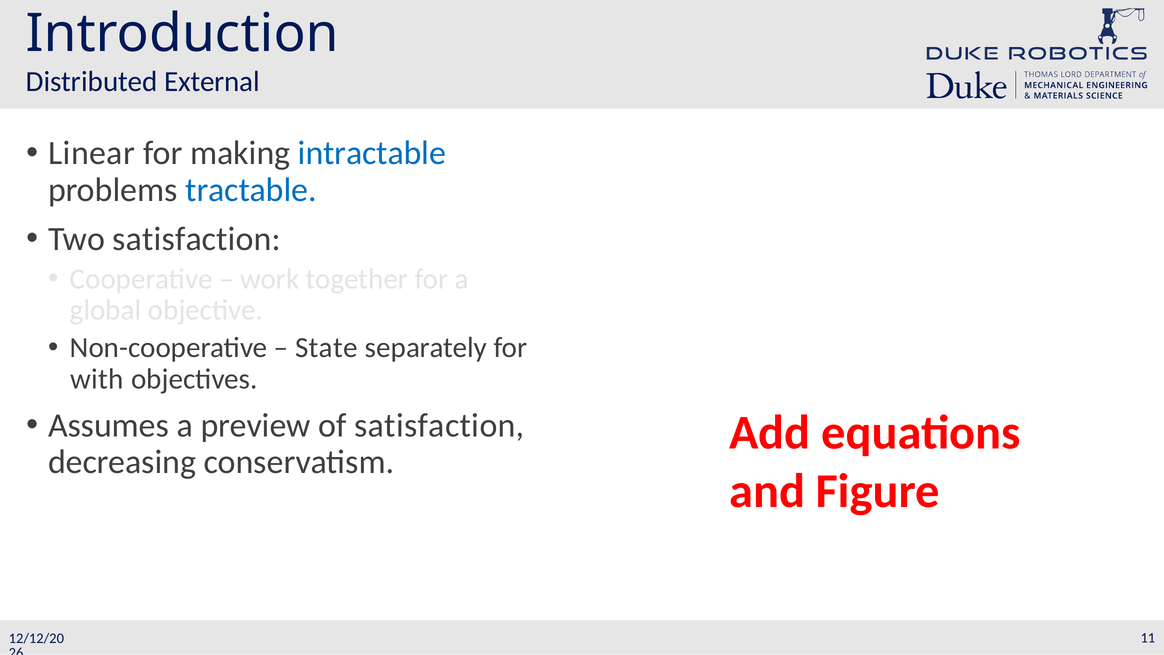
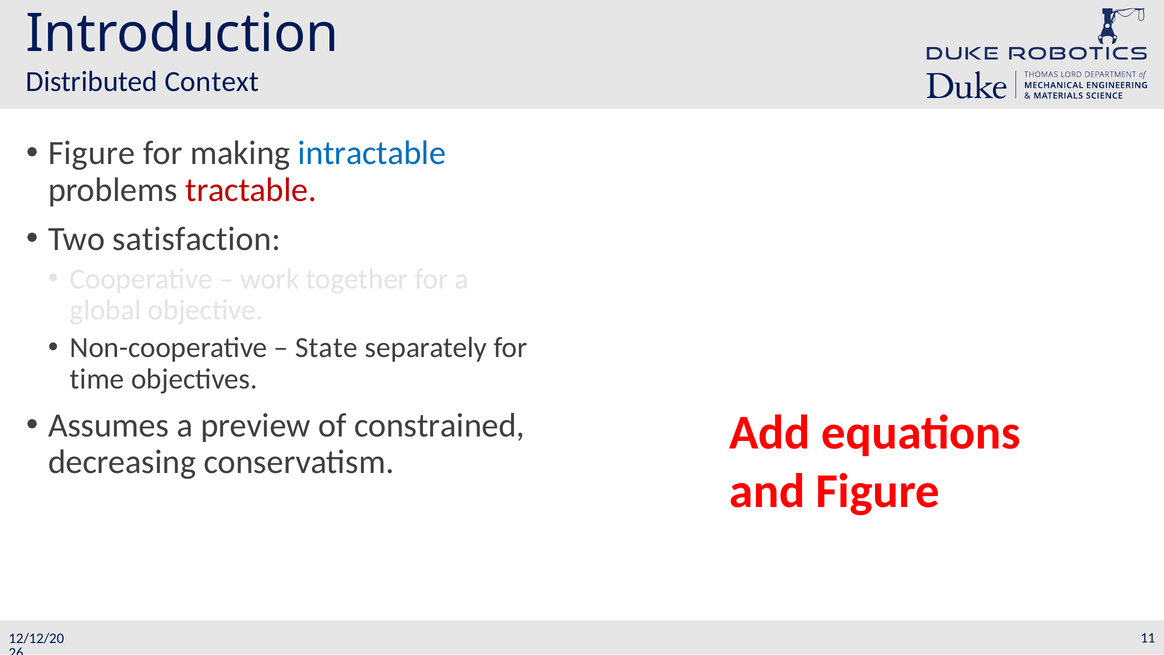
External: External -> Context
Linear at (92, 153): Linear -> Figure
tractable colour: blue -> red
with: with -> time
of satisfaction: satisfaction -> constrained
